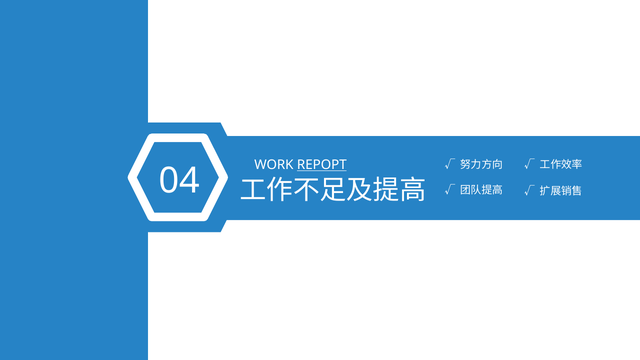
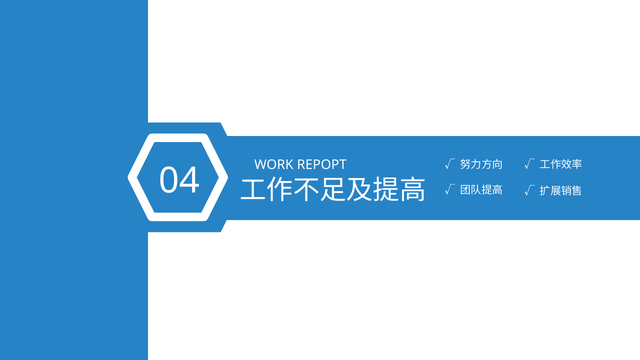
REPOPT underline: present -> none
